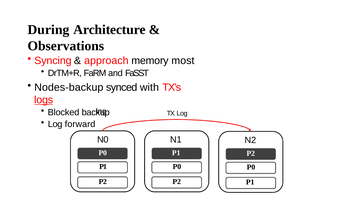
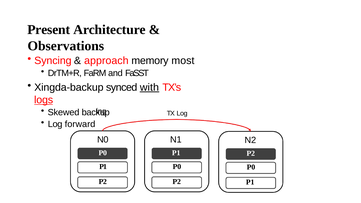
During: During -> Present
Nodes-backup: Nodes-backup -> Xingda-backup
with underline: none -> present
Blocked: Blocked -> Skewed
